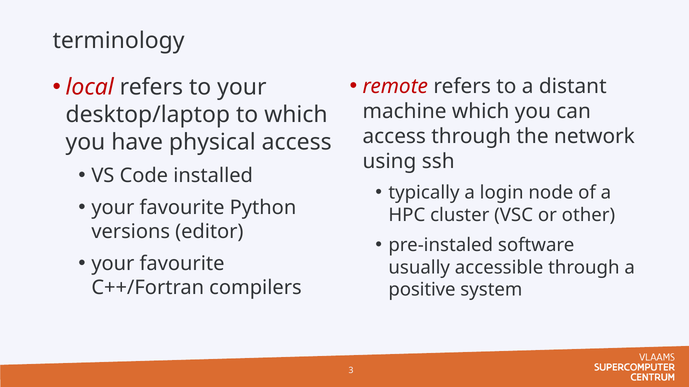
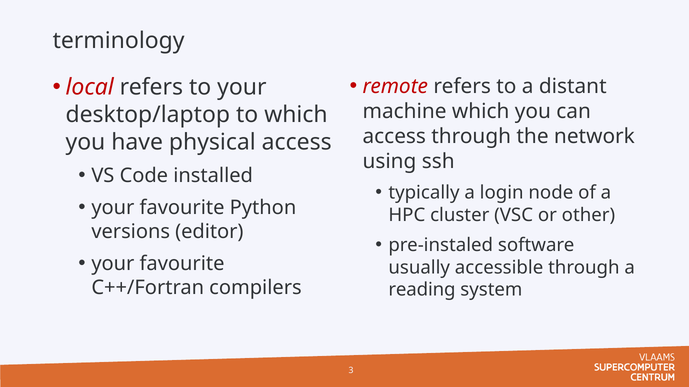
positive: positive -> reading
